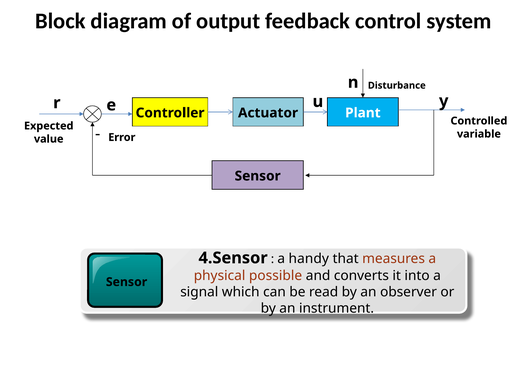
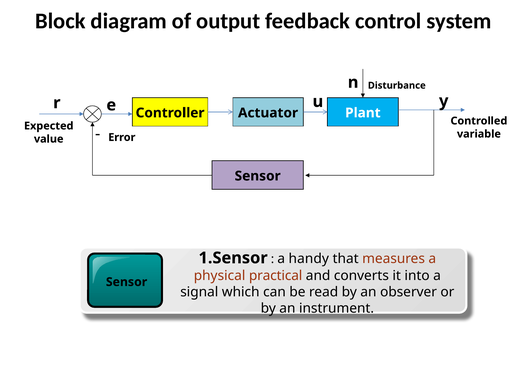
4.Sensor: 4.Sensor -> 1.Sensor
possible: possible -> practical
